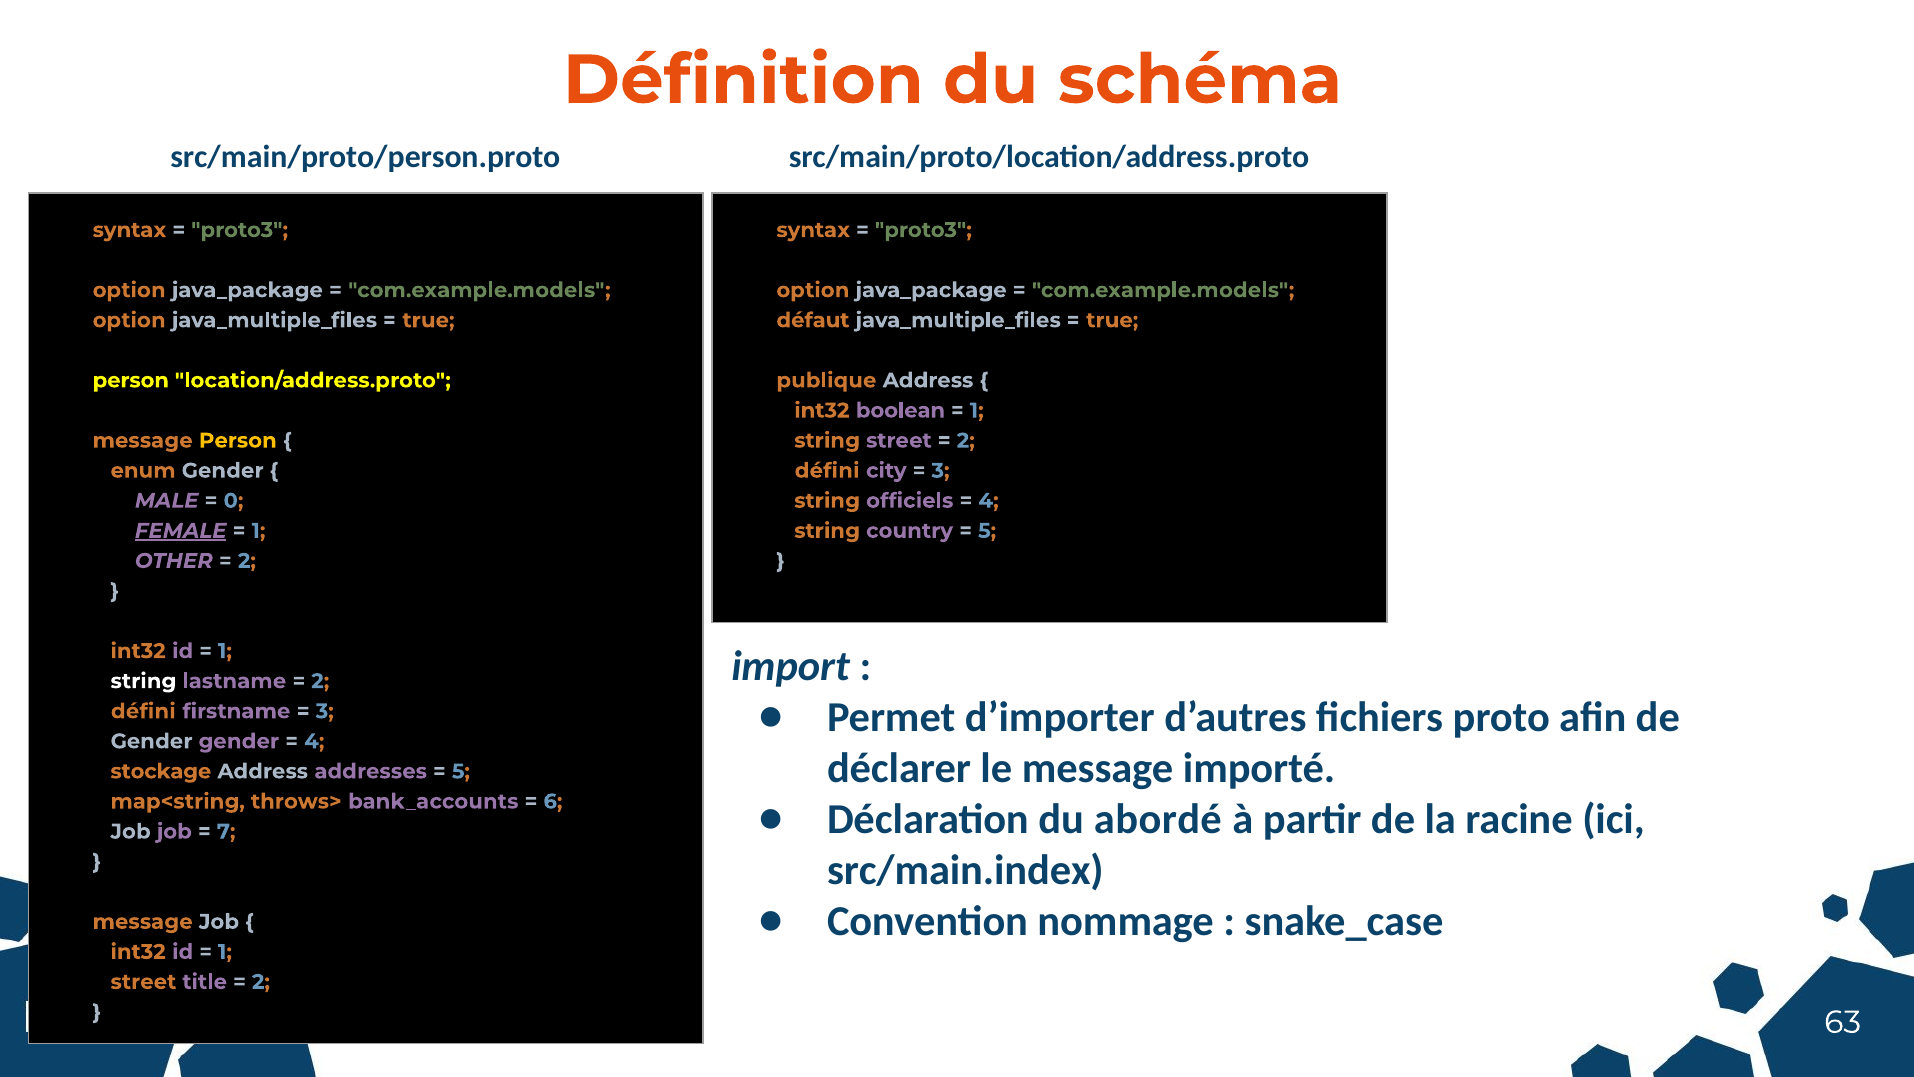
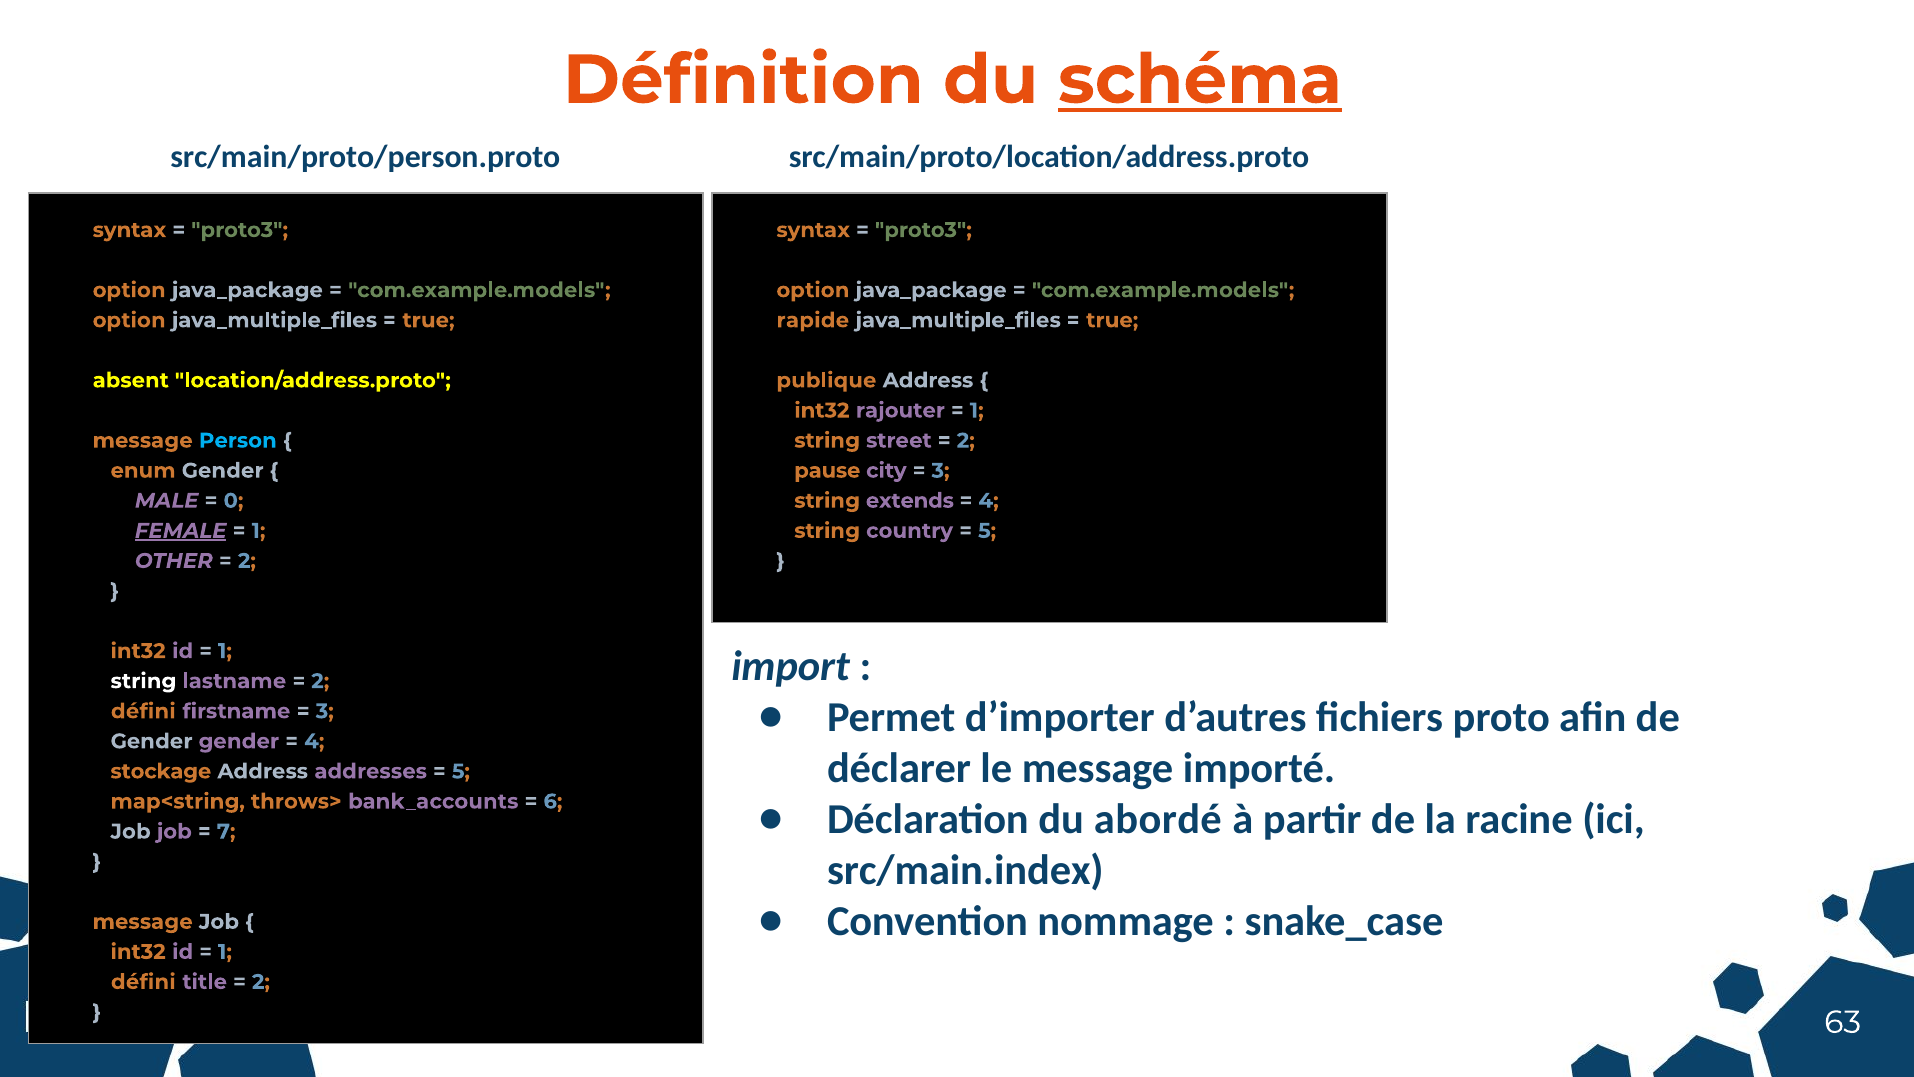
schéma underline: none -> present
défaut: défaut -> rapide
person at (131, 380): person -> absent
boolean: boolean -> rajouter
Person at (238, 440) colour: yellow -> light blue
défini at (827, 471): défini -> pause
officiels: officiels -> extends
street at (143, 982): street -> défini
